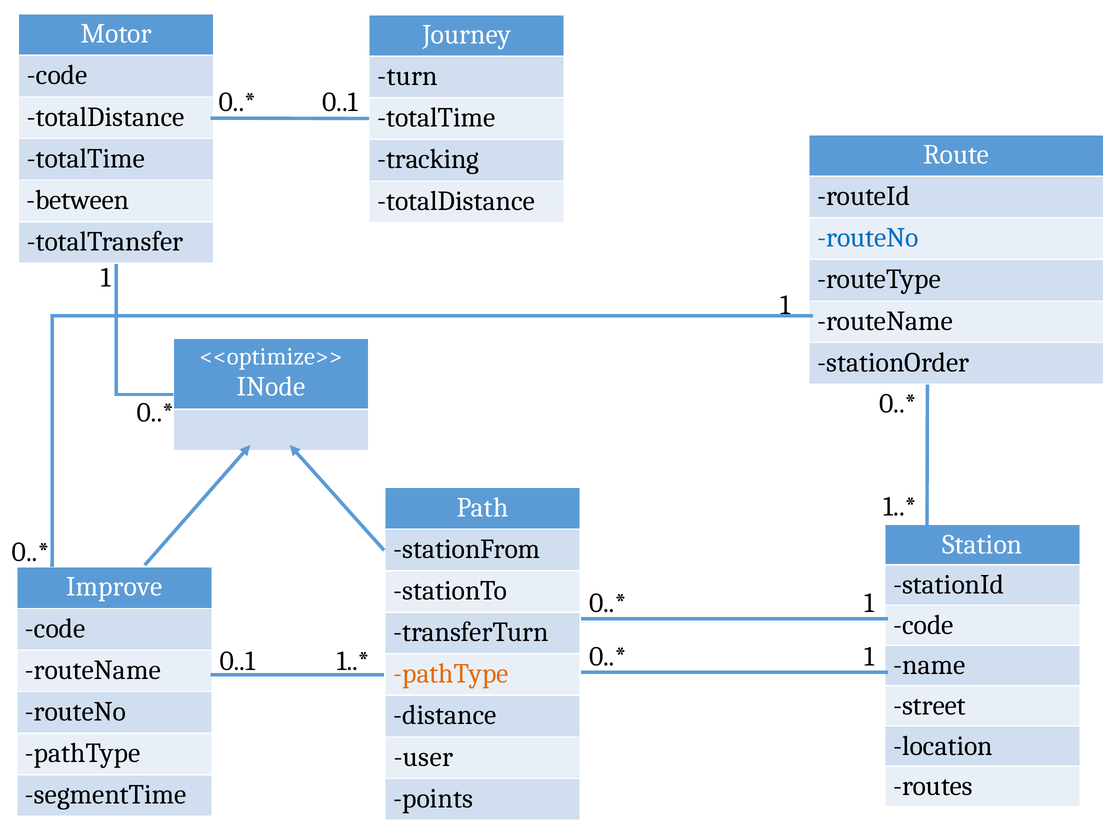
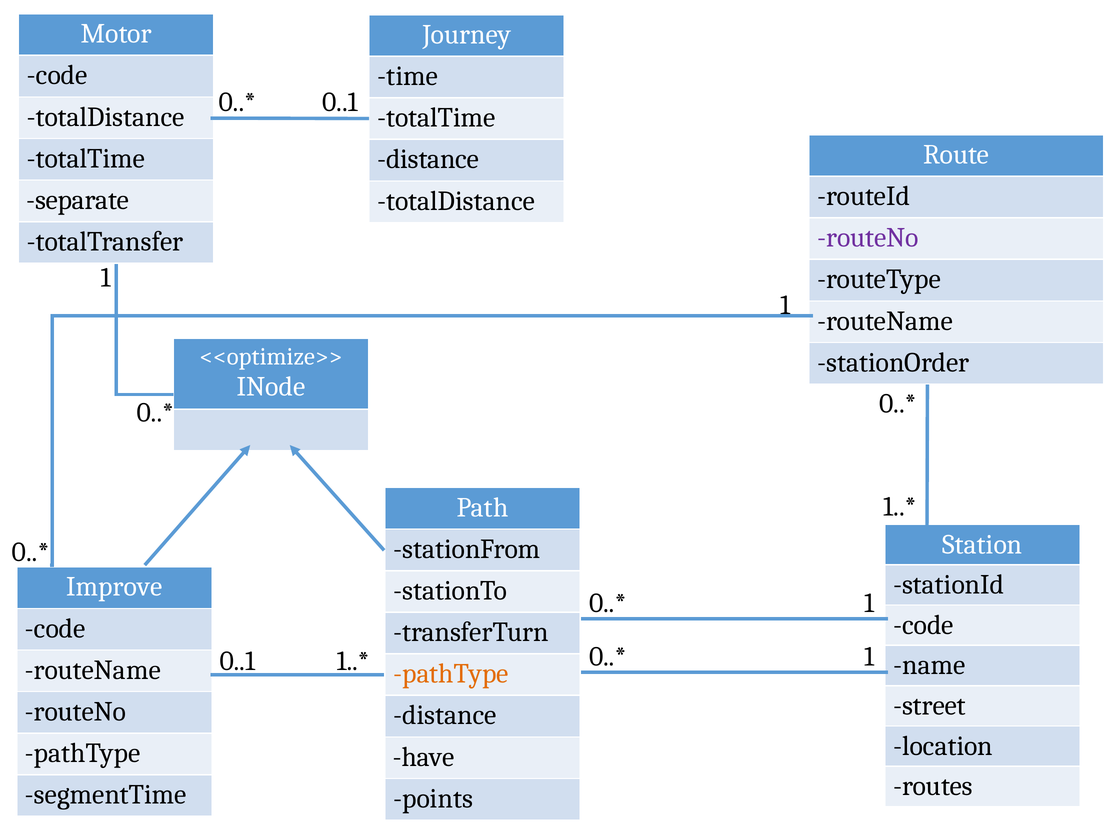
turn: turn -> time
tracking at (428, 159): tracking -> distance
between: between -> separate
routeNo at (868, 238) colour: blue -> purple
user: user -> have
